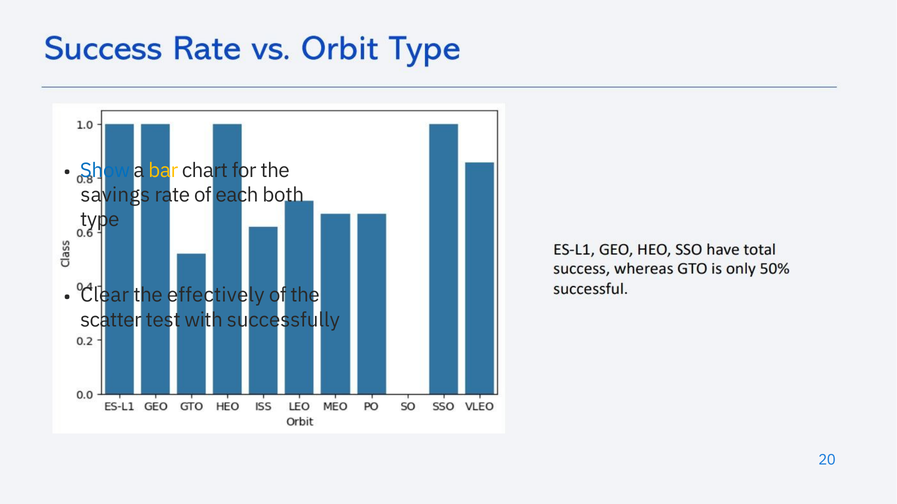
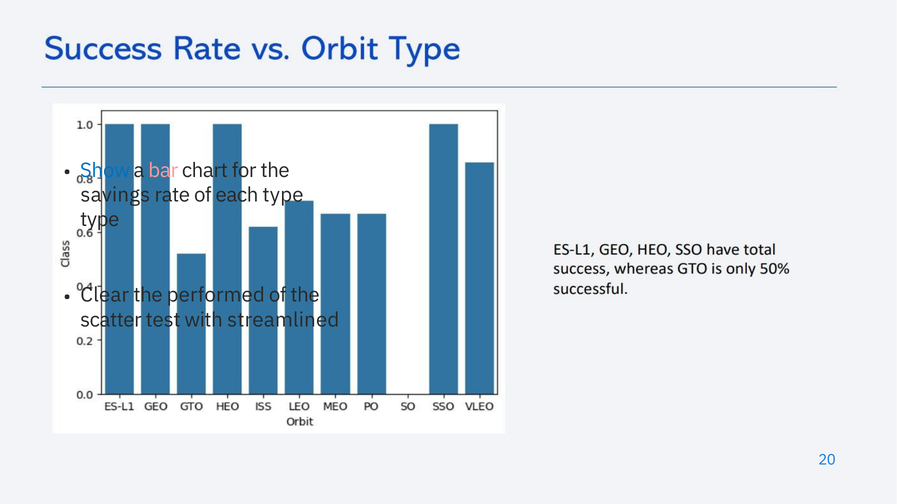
bar colour: yellow -> pink
each both: both -> type
effectively: effectively -> performed
successfully: successfully -> streamlined
